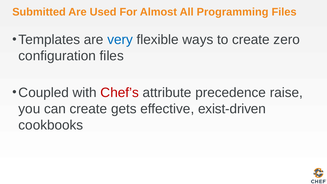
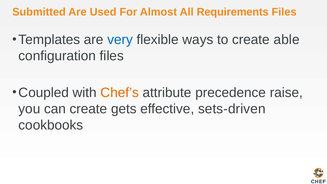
Programming: Programming -> Requirements
zero: zero -> able
Chef’s colour: red -> orange
exist-driven: exist-driven -> sets-driven
